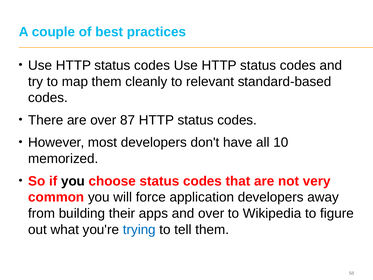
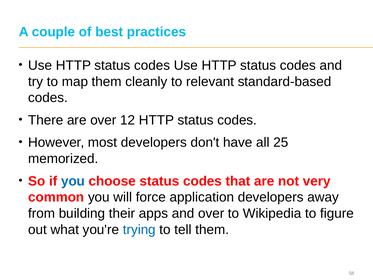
87: 87 -> 12
10: 10 -> 25
you at (73, 181) colour: black -> blue
